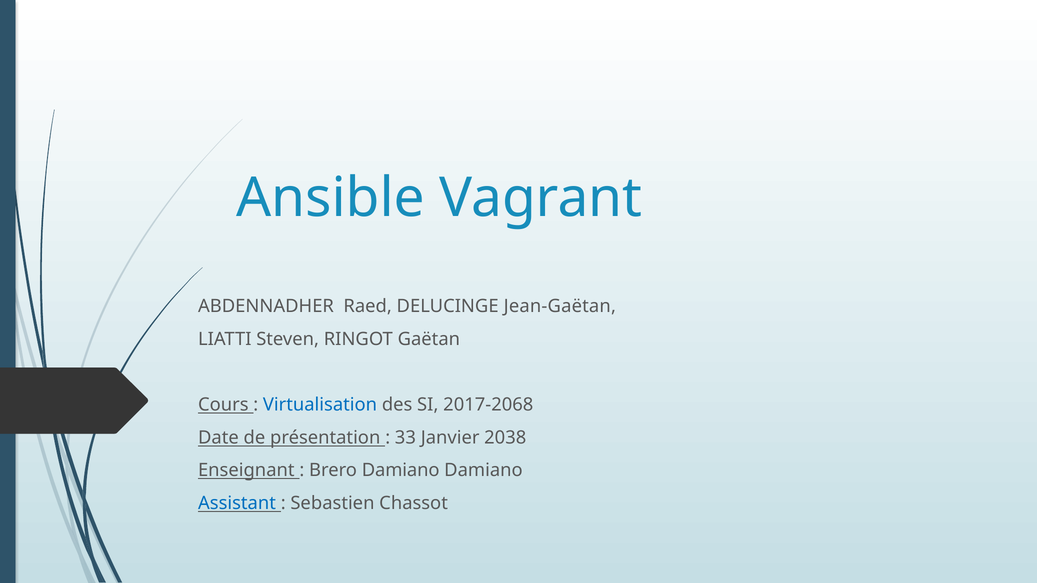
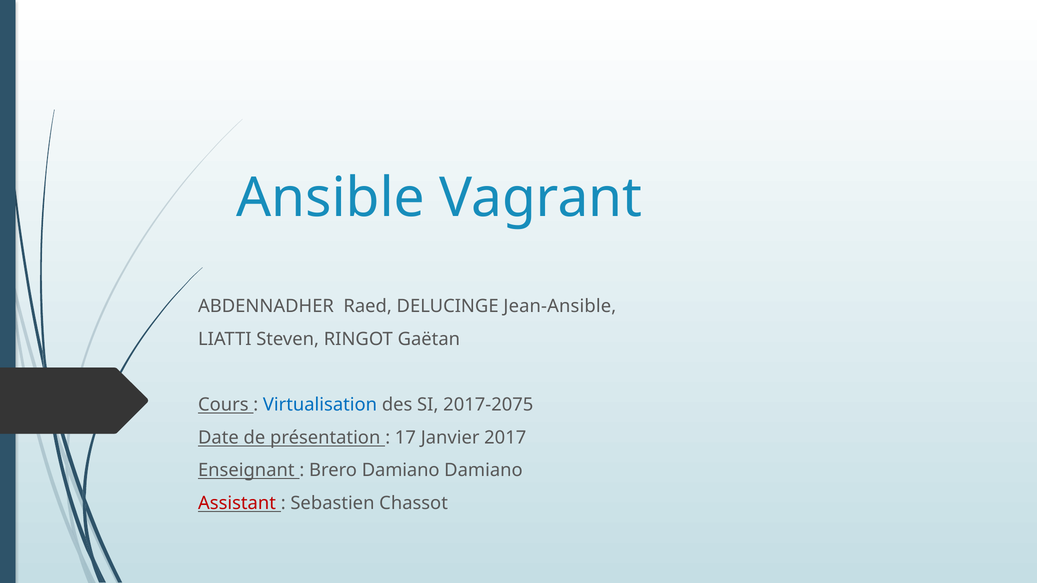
Jean-Gaëtan: Jean-Gaëtan -> Jean-Ansible
2017-2068: 2017-2068 -> 2017-2075
33: 33 -> 17
2038: 2038 -> 2017
Assistant colour: blue -> red
